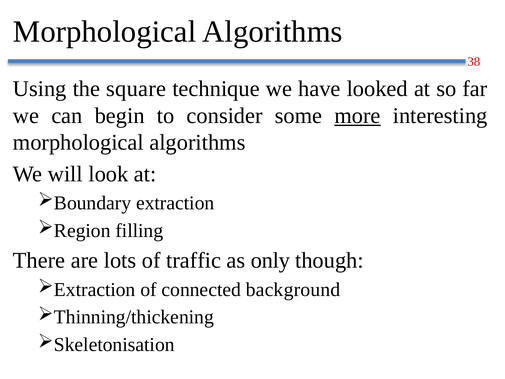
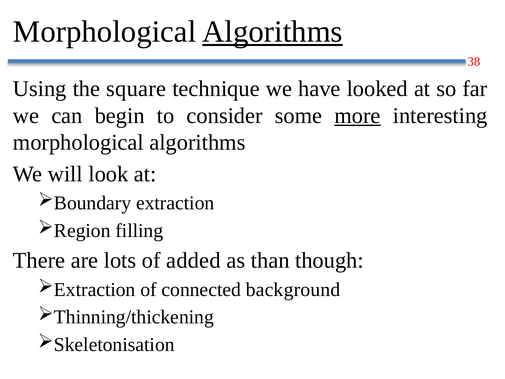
Algorithms at (272, 32) underline: none -> present
traffic: traffic -> added
only: only -> than
